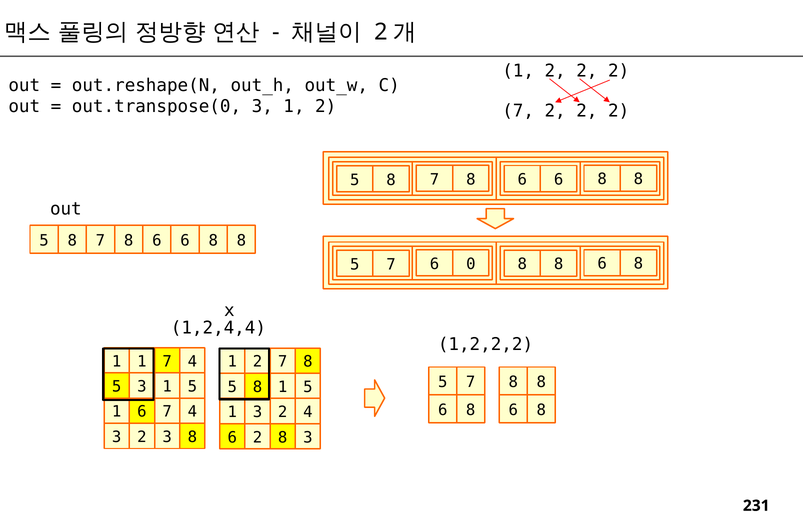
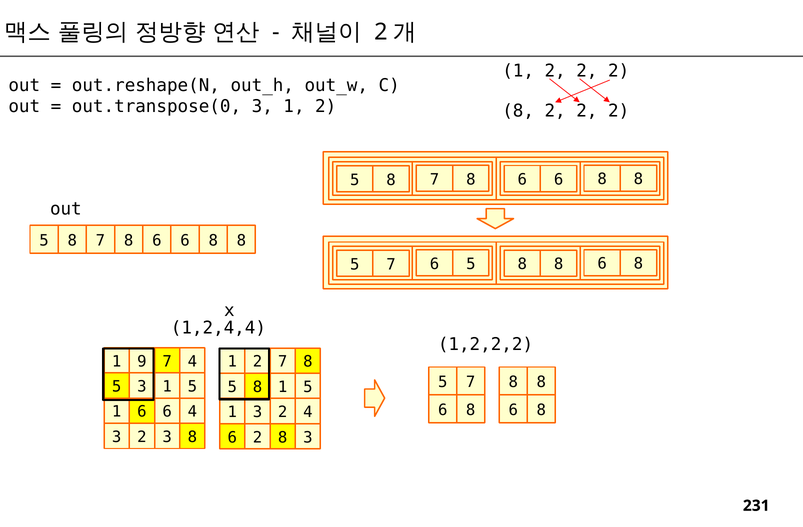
7 at (518, 111): 7 -> 8
6 0: 0 -> 5
1 1: 1 -> 9
1 6 7: 7 -> 6
